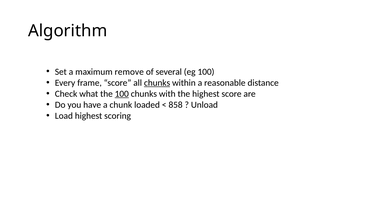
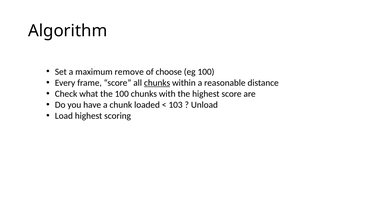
several: several -> choose
100 at (122, 94) underline: present -> none
858: 858 -> 103
